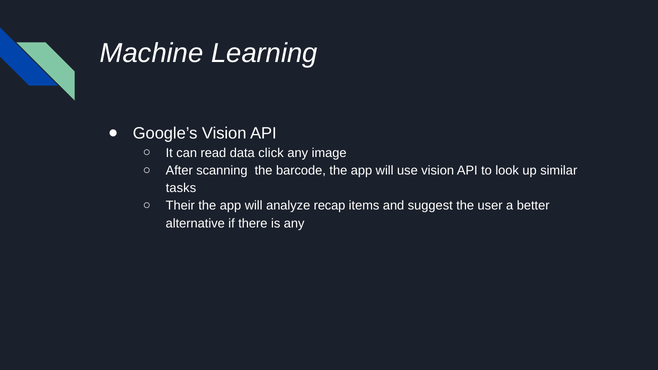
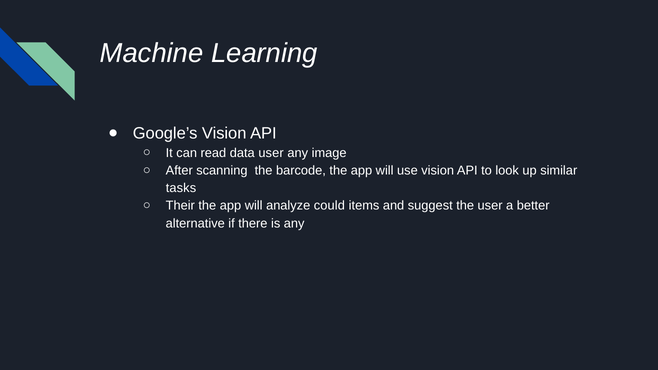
data click: click -> user
recap: recap -> could
